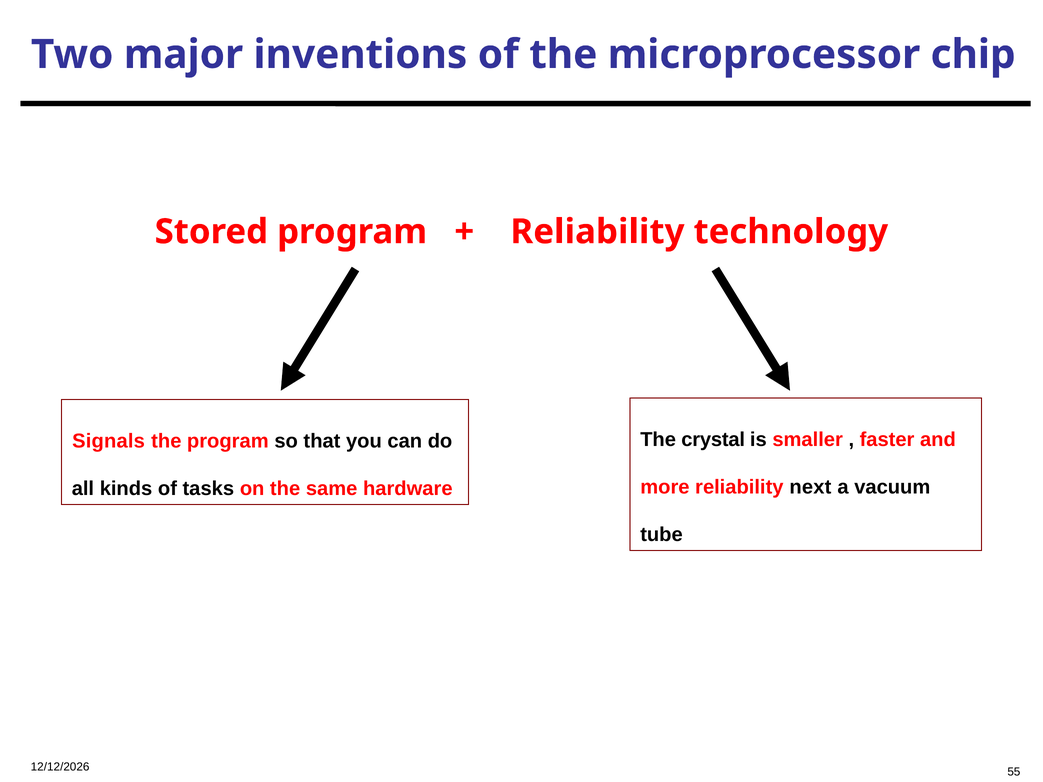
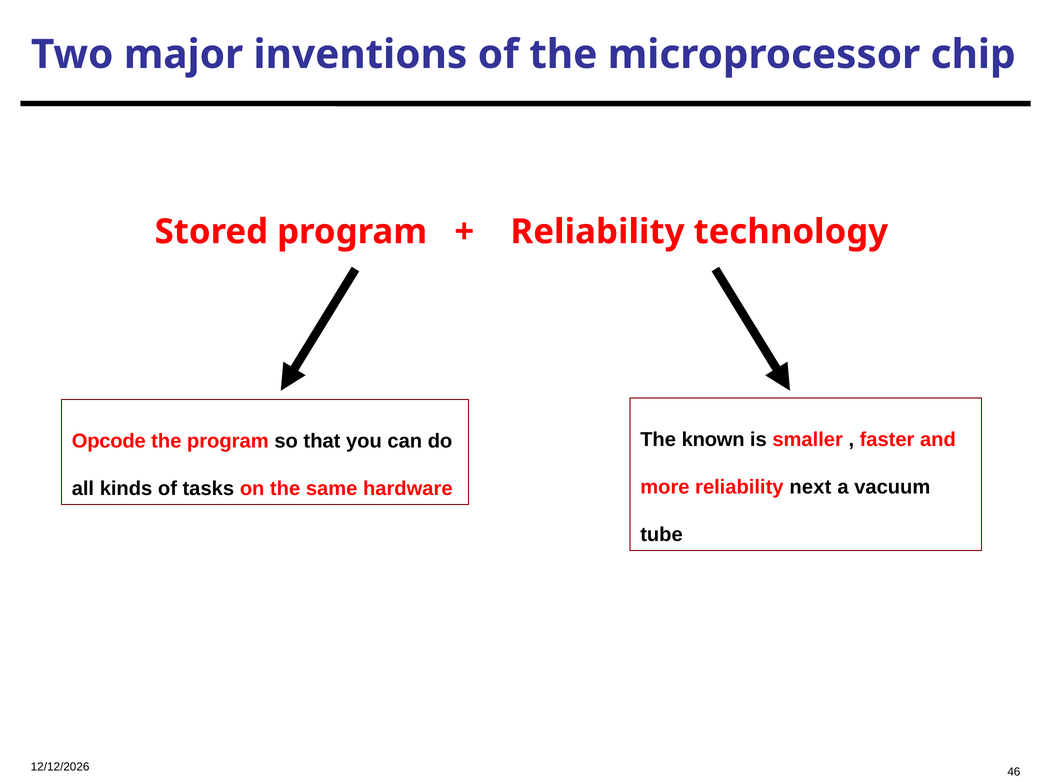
crystal: crystal -> known
Signals: Signals -> Opcode
55: 55 -> 46
